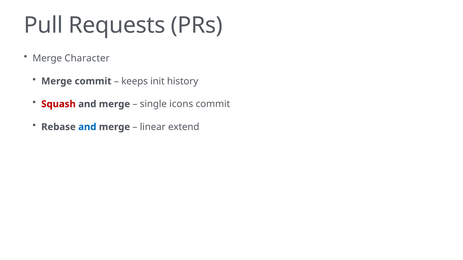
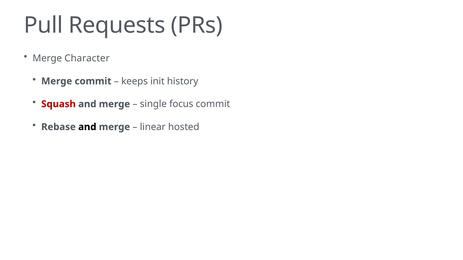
icons: icons -> focus
and at (87, 127) colour: blue -> black
extend: extend -> hosted
